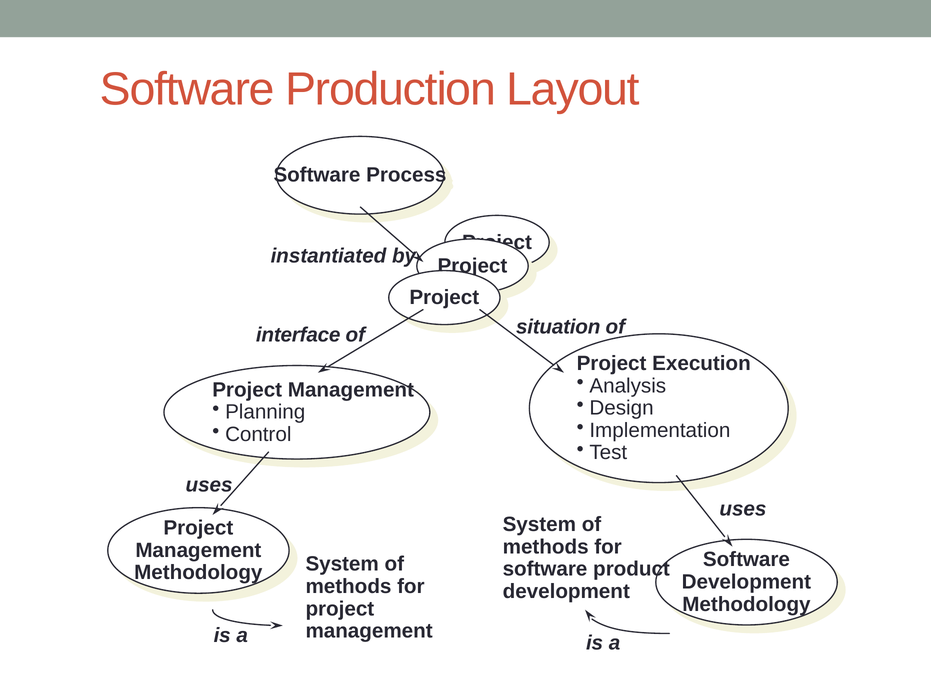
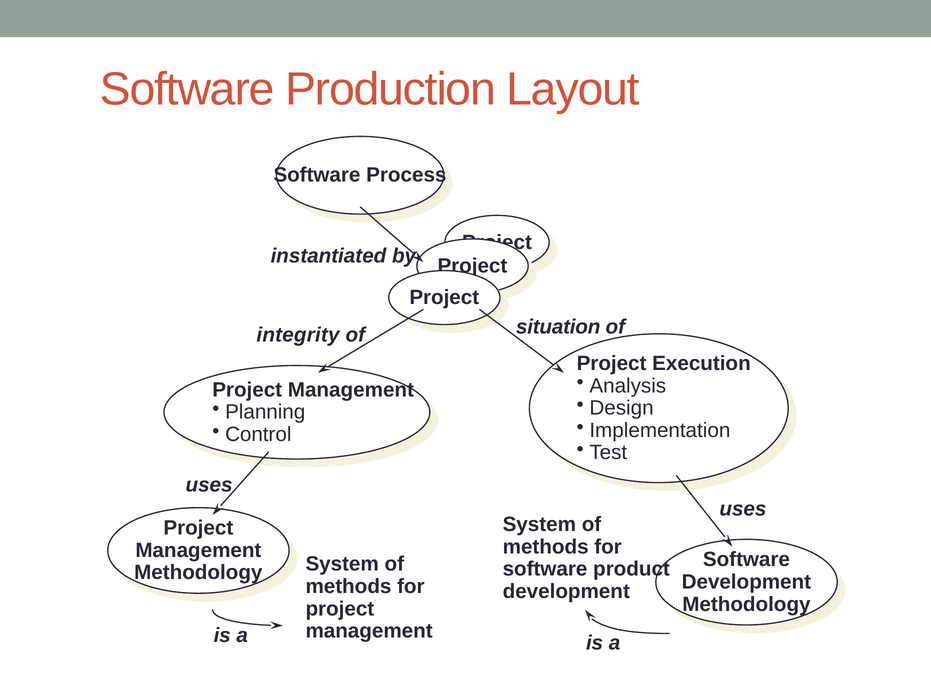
interface: interface -> integrity
